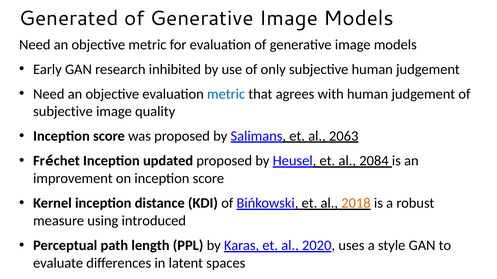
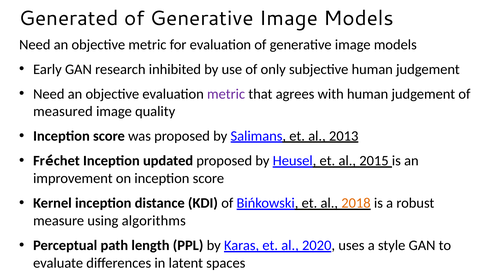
metric at (226, 94) colour: blue -> purple
subjective at (63, 112): subjective -> measured
2063: 2063 -> 2013
2084: 2084 -> 2015
introduced: introduced -> algorithms
